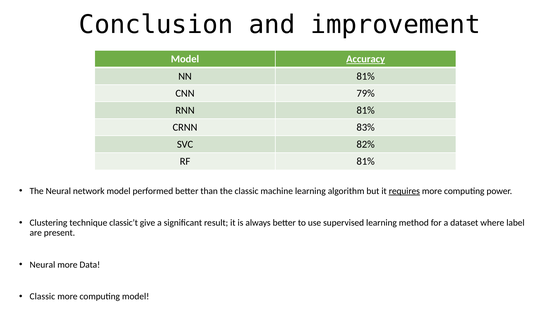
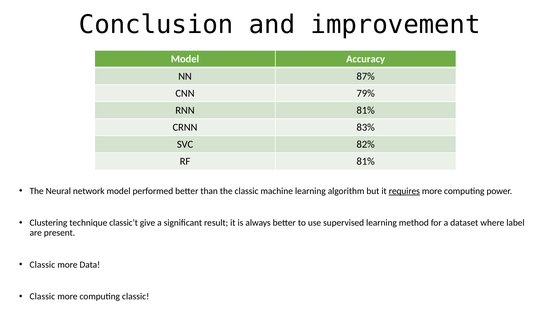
Accuracy underline: present -> none
NN 81%: 81% -> 87%
Neural at (42, 265): Neural -> Classic
computing model: model -> classic
